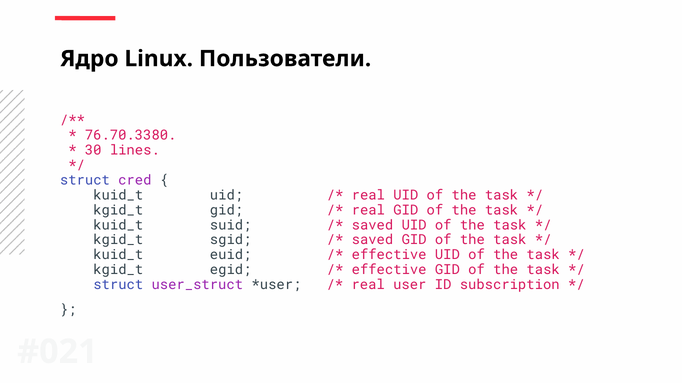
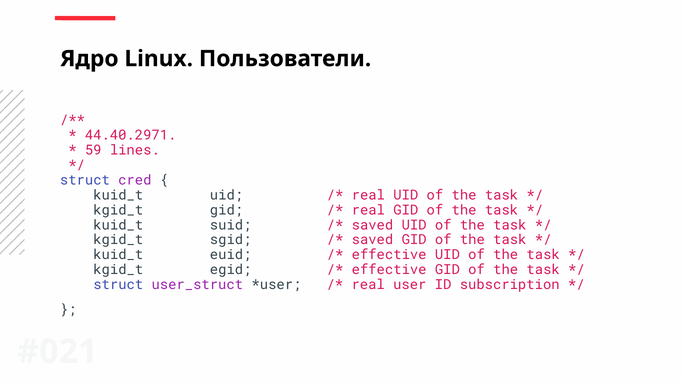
76.70.3380: 76.70.3380 -> 44.40.2971
30: 30 -> 59
